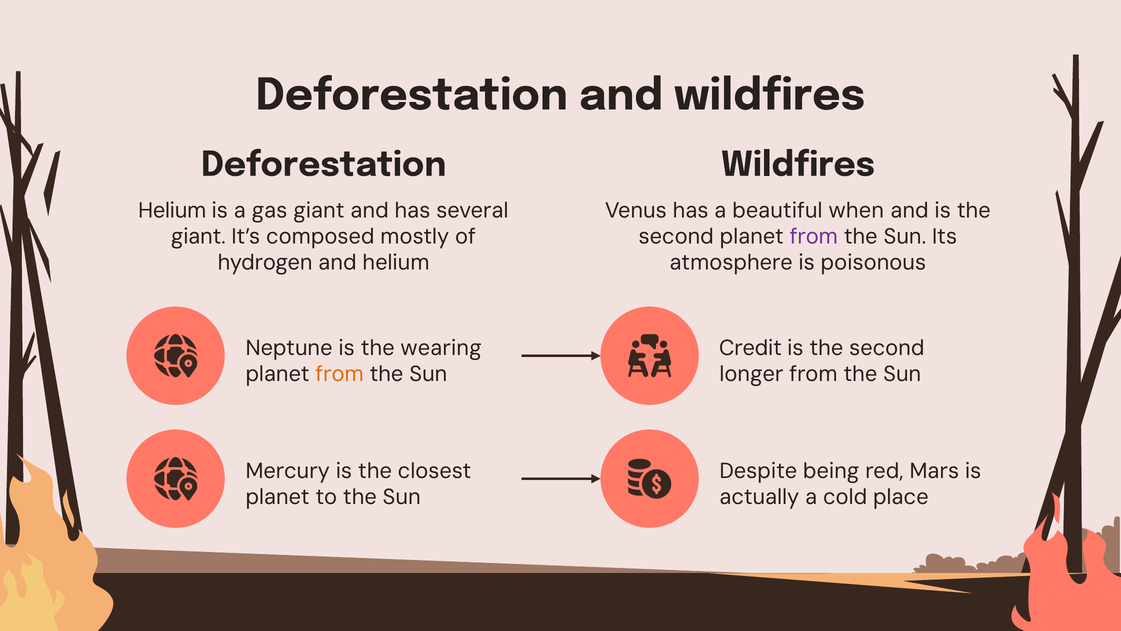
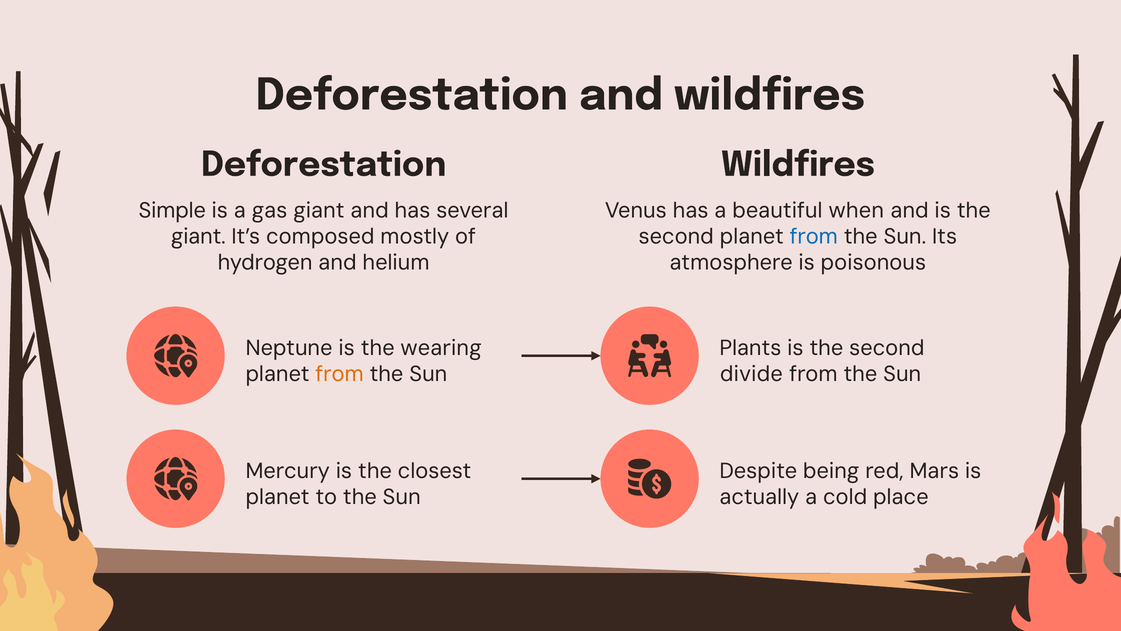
Helium at (172, 210): Helium -> Simple
from at (814, 236) colour: purple -> blue
Credit: Credit -> Plants
longer: longer -> divide
